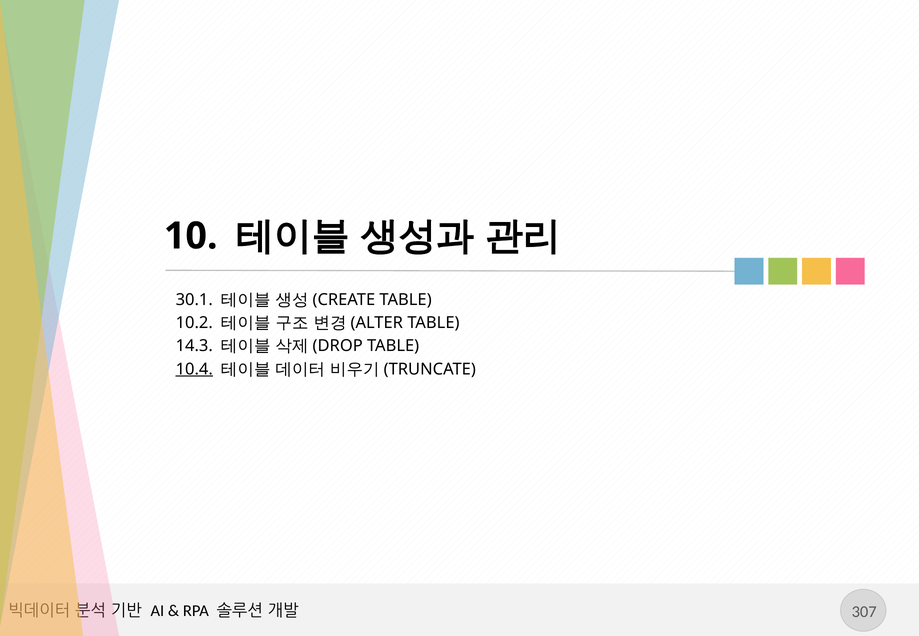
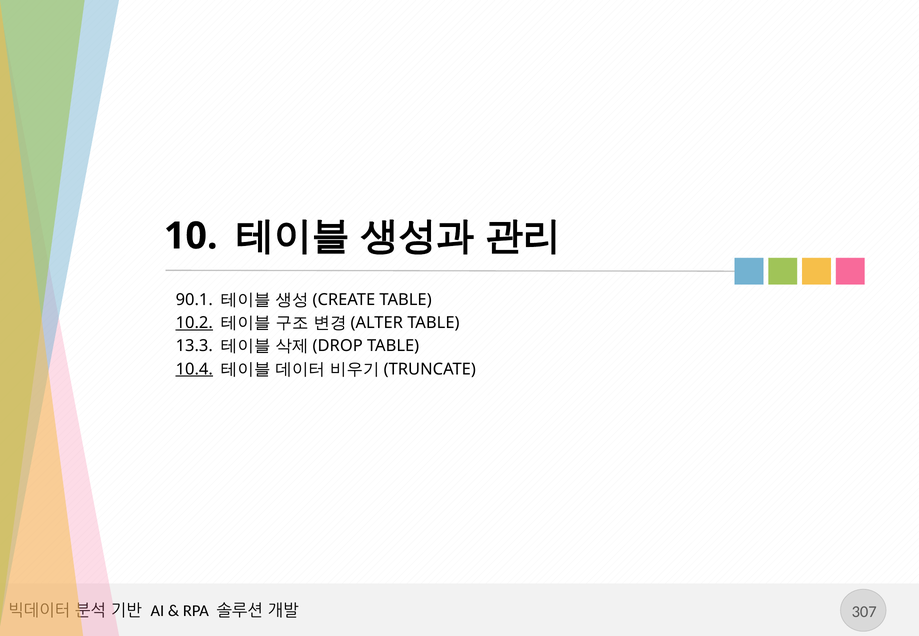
30.1: 30.1 -> 90.1
10.2 underline: none -> present
14.3: 14.3 -> 13.3
